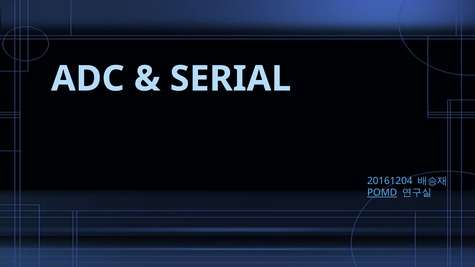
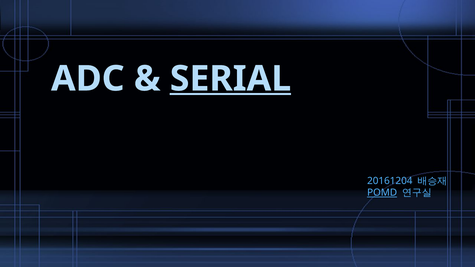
SERIAL underline: none -> present
